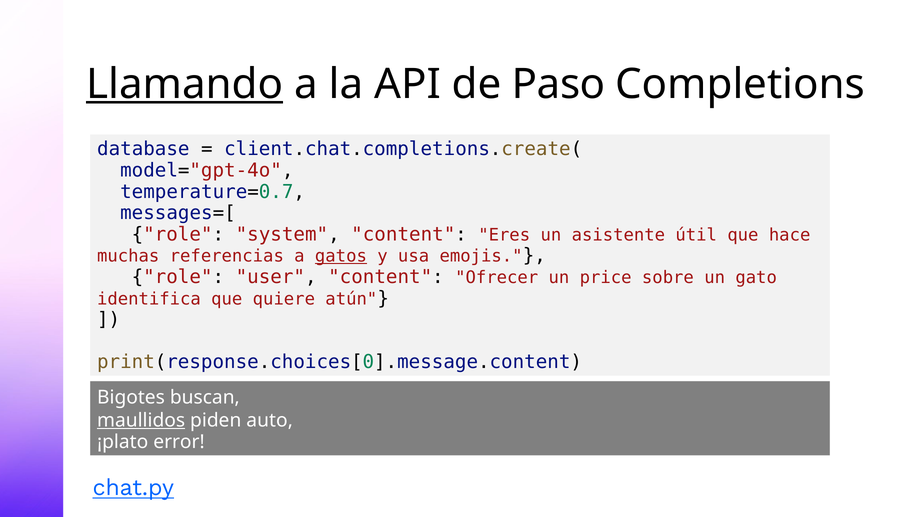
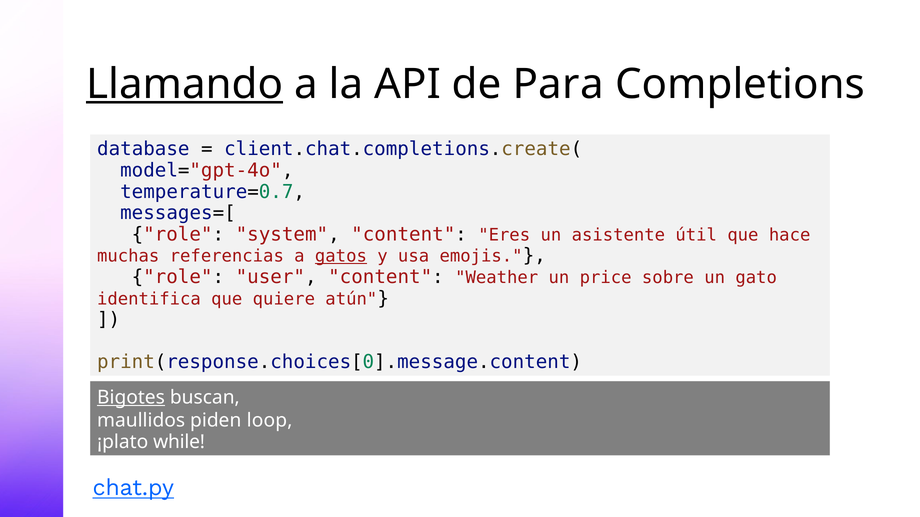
Paso: Paso -> Para
Ofrecer: Ofrecer -> Weather
Bigotes underline: none -> present
maullidos underline: present -> none
auto: auto -> loop
error: error -> while
